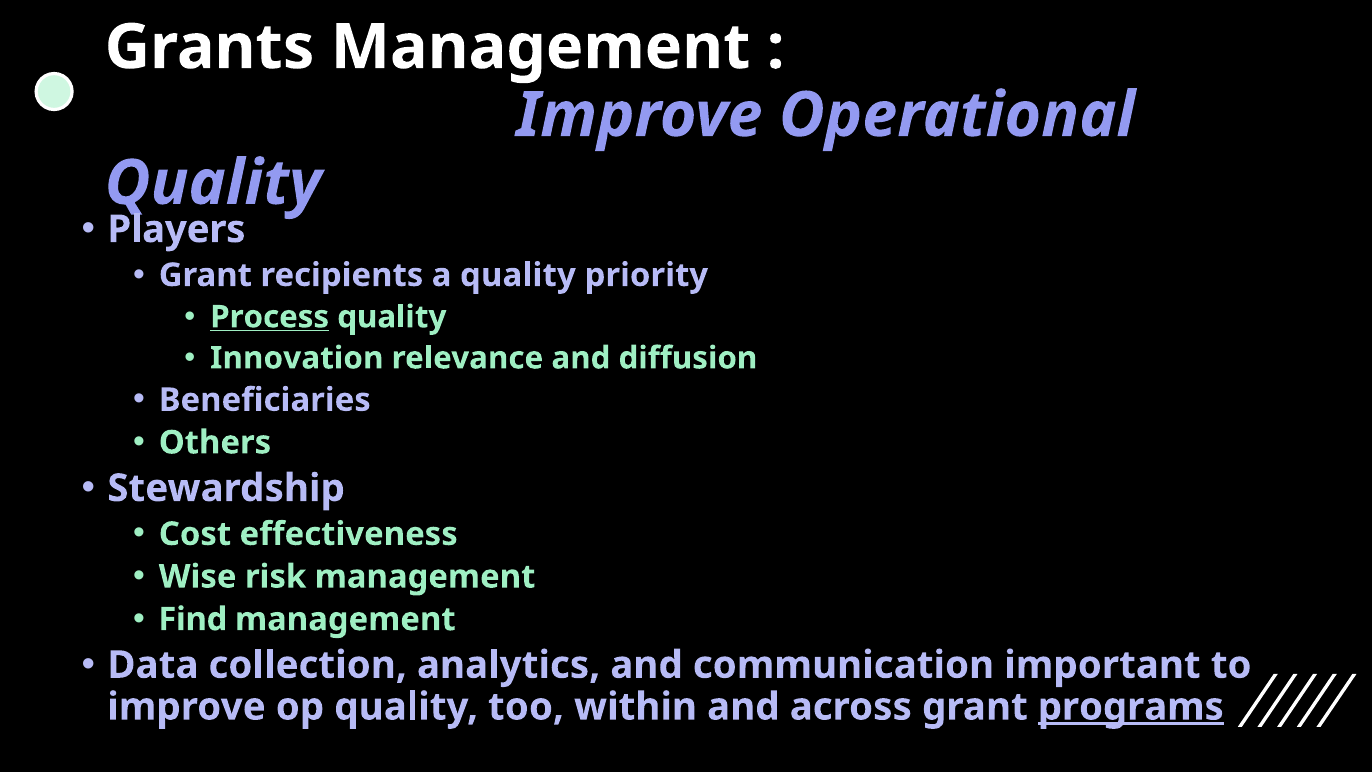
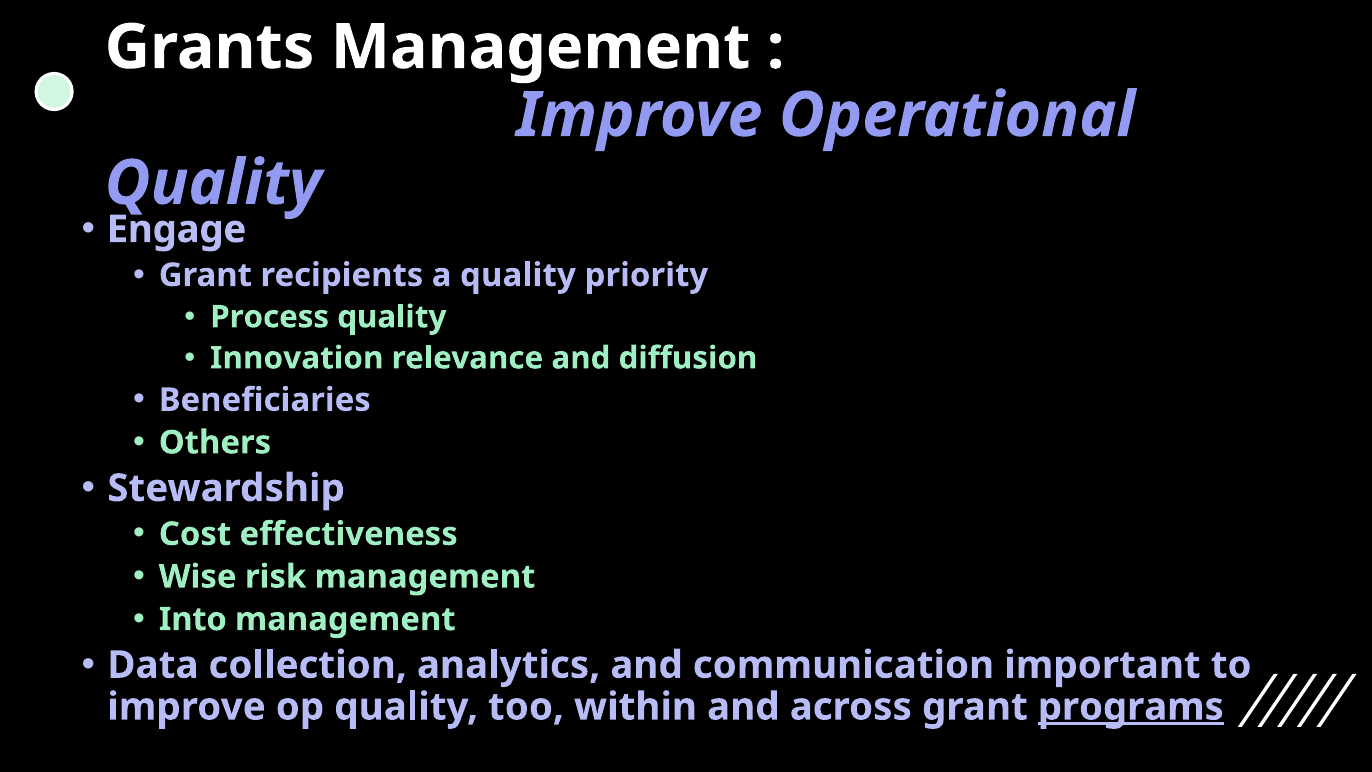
Players: Players -> Engage
Process underline: present -> none
Find: Find -> Into
